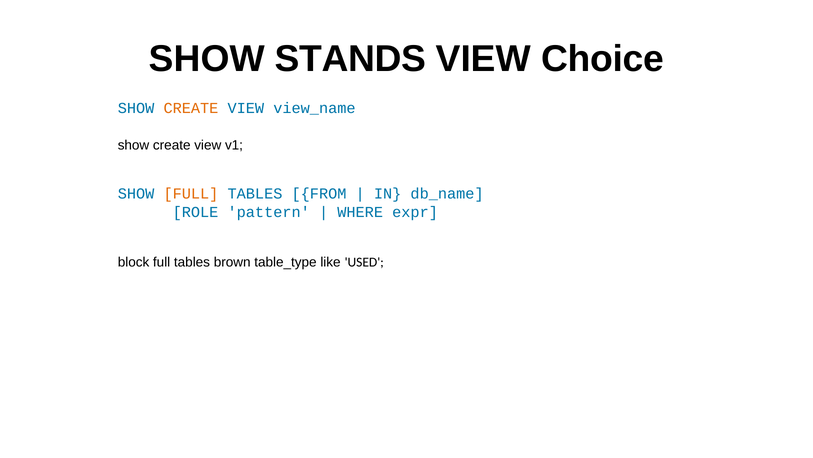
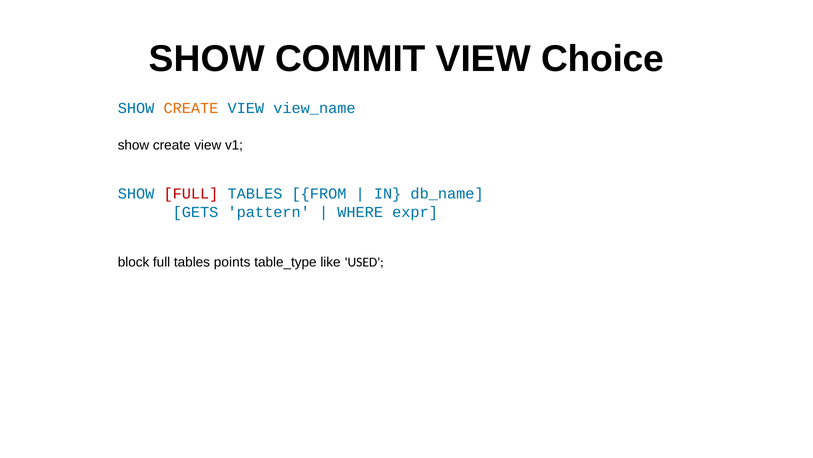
STANDS: STANDS -> COMMIT
FULL at (191, 194) colour: orange -> red
ROLE: ROLE -> GETS
brown: brown -> points
